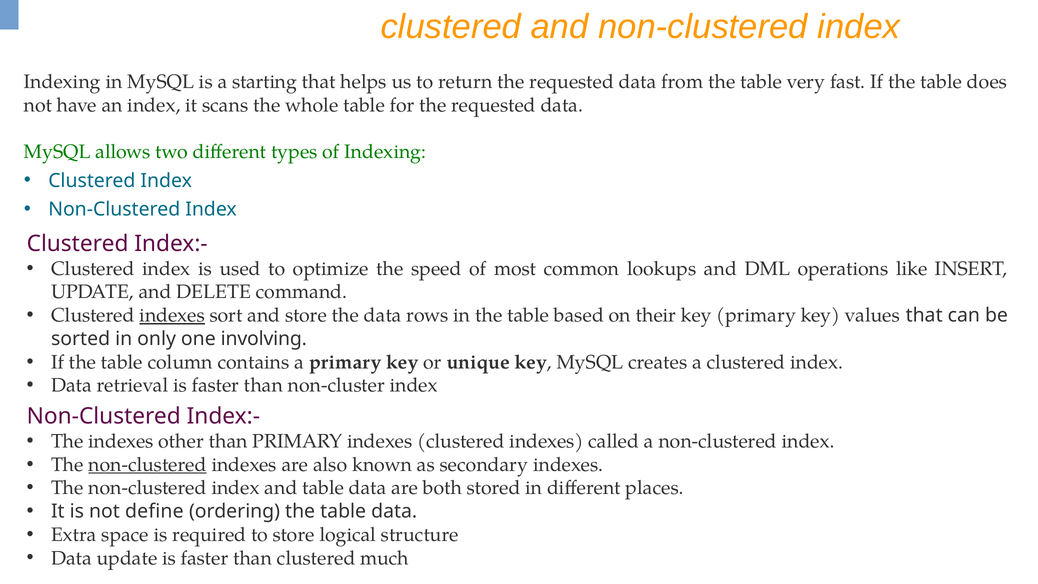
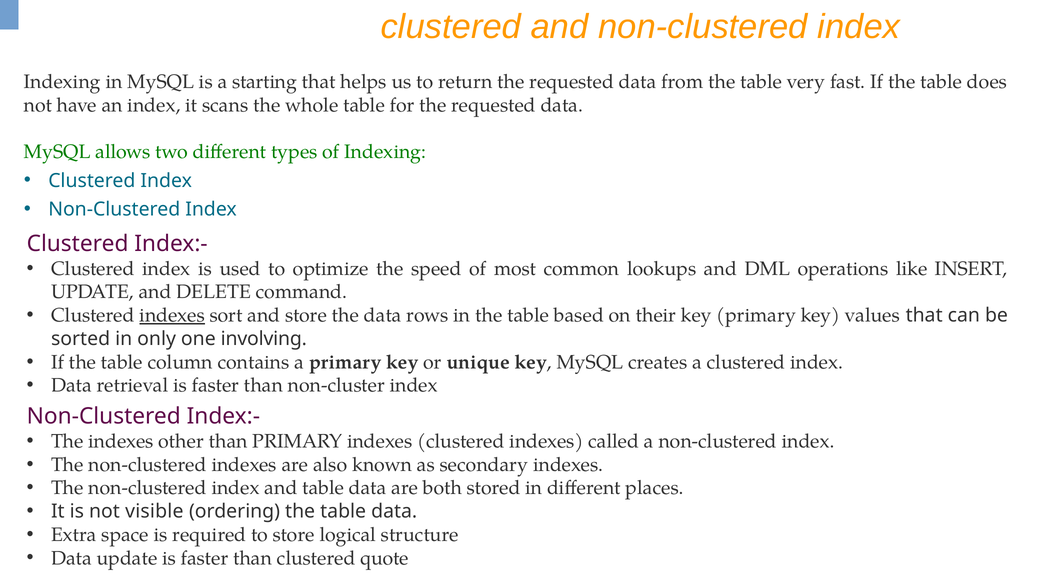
non-clustered at (147, 465) underline: present -> none
define: define -> visible
much: much -> quote
